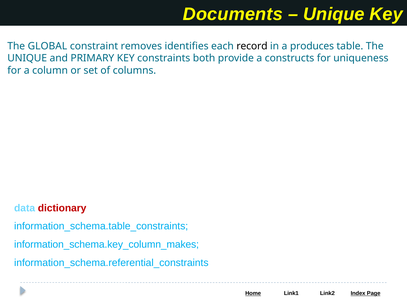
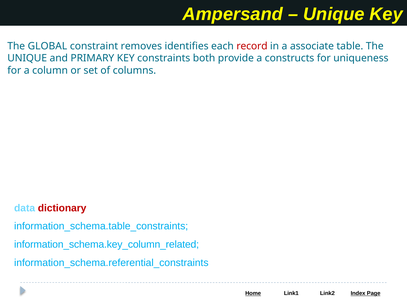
Documents: Documents -> Ampersand
record colour: black -> red
produces: produces -> associate
information_schema.key_column_makes: information_schema.key_column_makes -> information_schema.key_column_related
